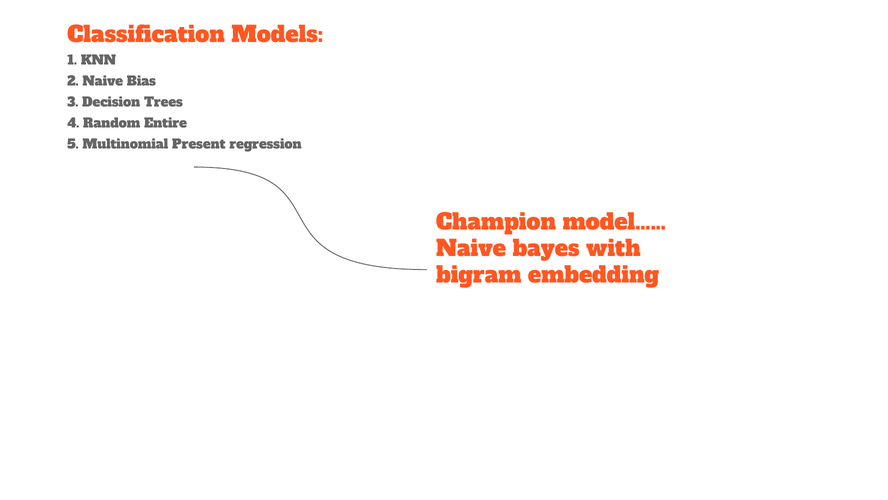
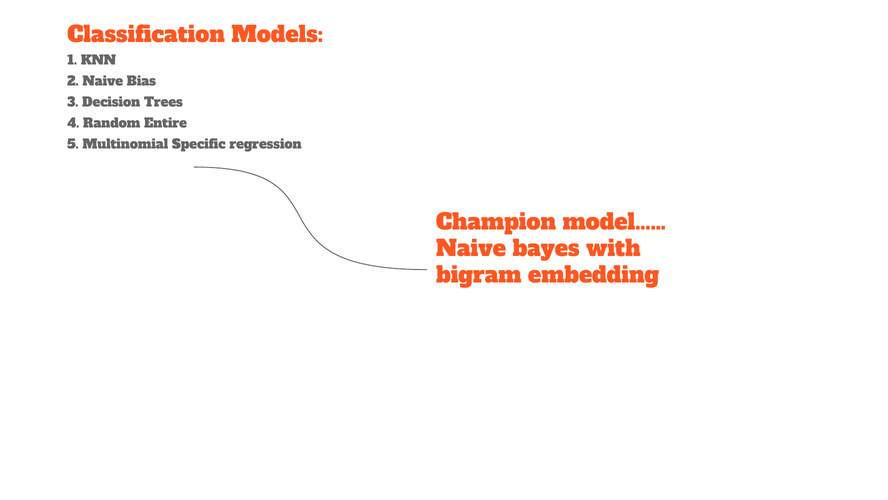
Present: Present -> Specific
